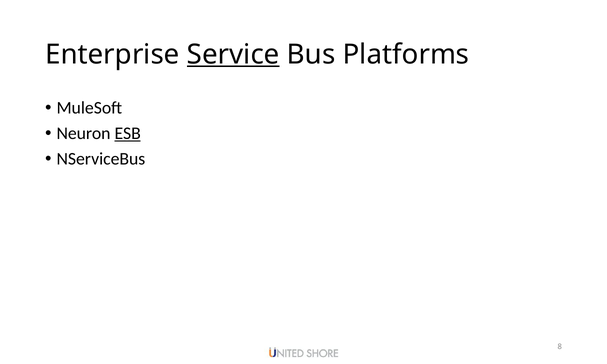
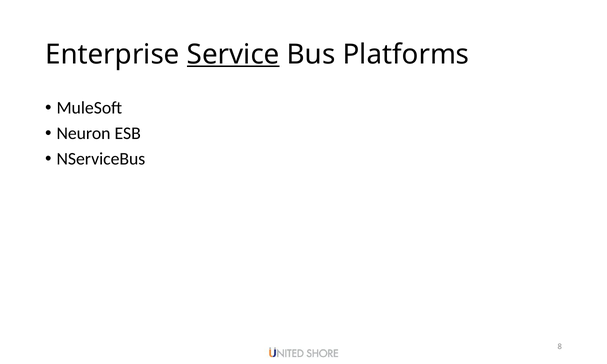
ESB underline: present -> none
